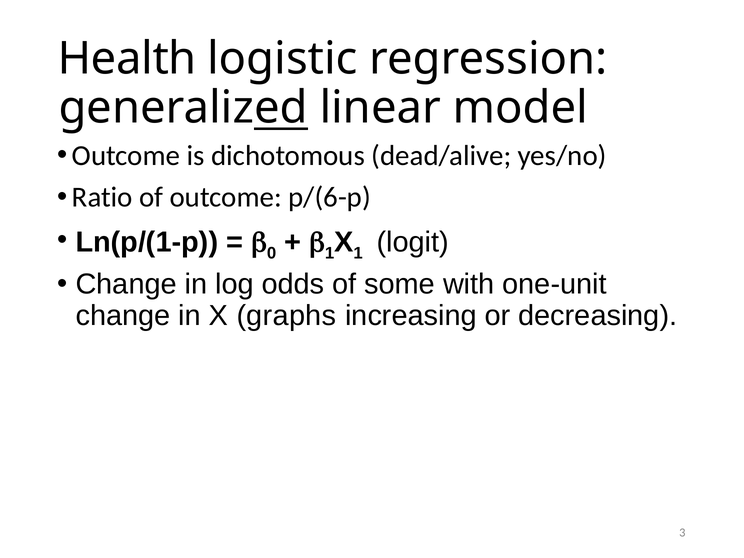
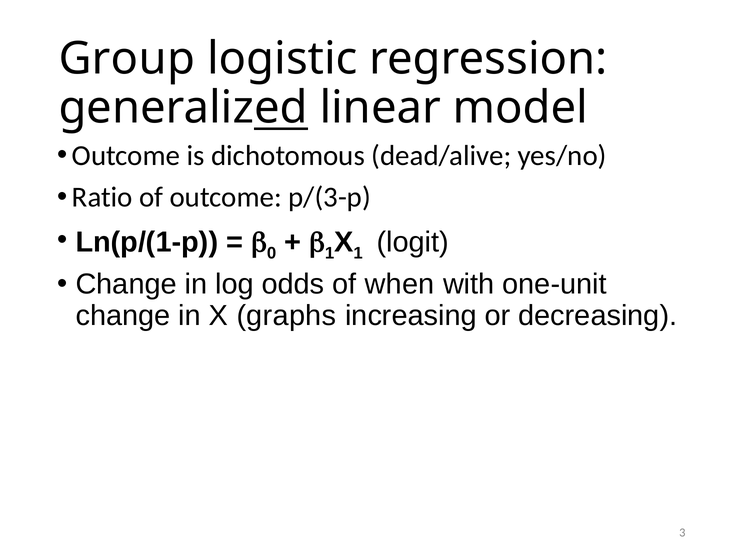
Health: Health -> Group
p/(6-p: p/(6-p -> p/(3-p
some: some -> when
